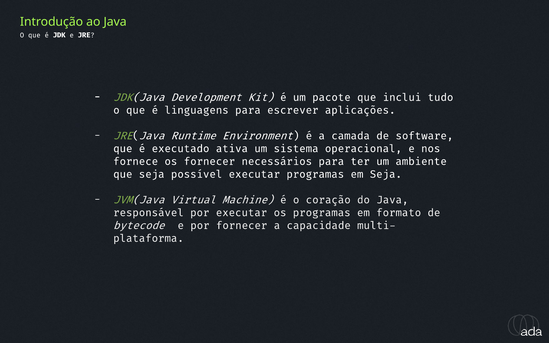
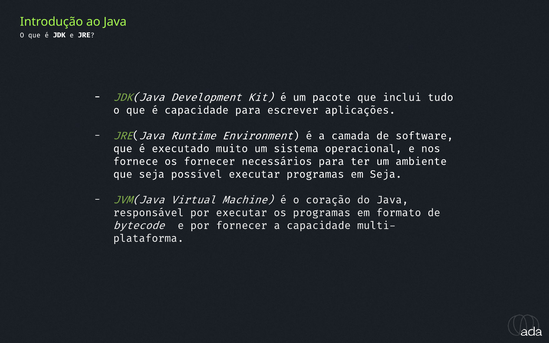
é linguagens: linguagens -> capacidade
ativa: ativa -> muito
